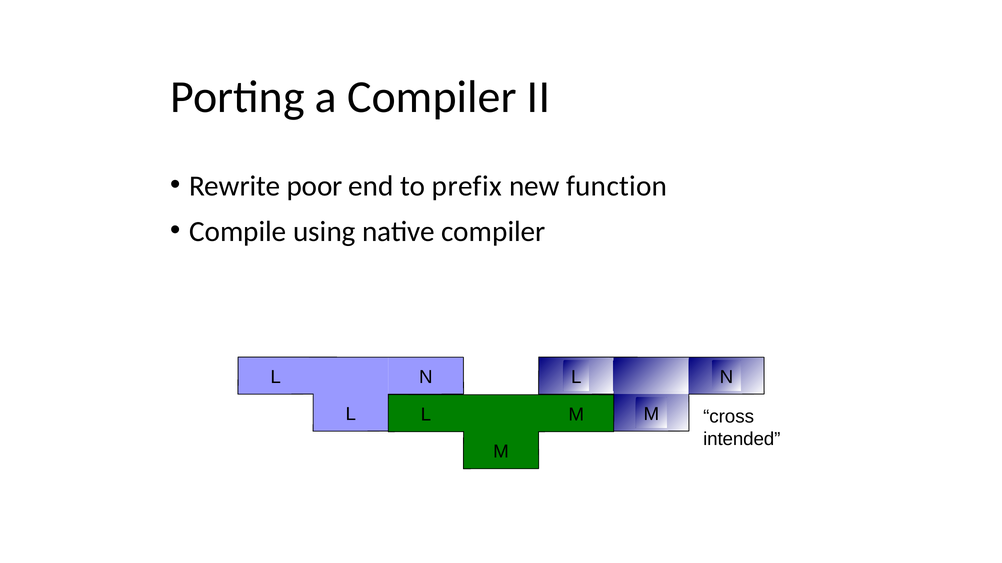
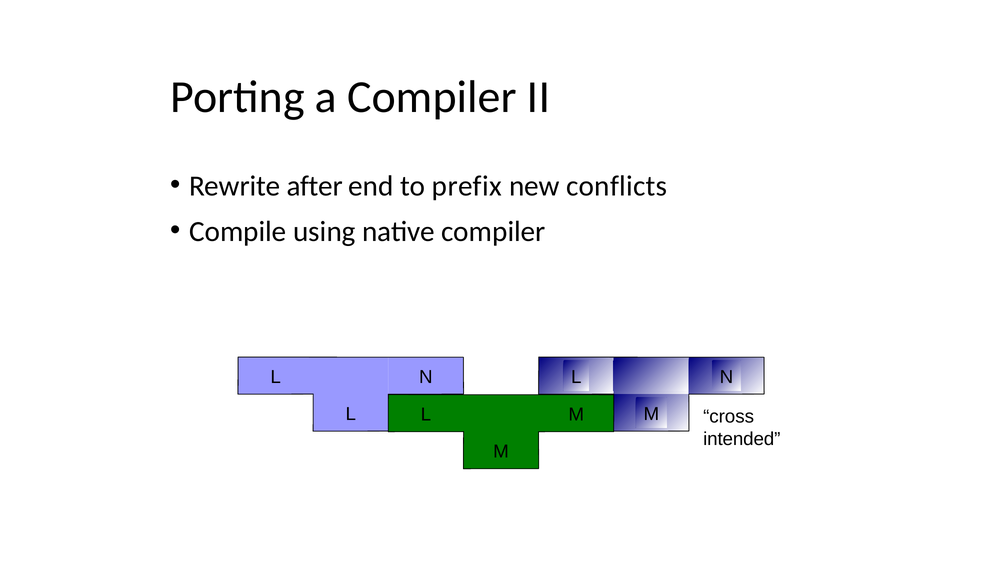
poor: poor -> after
function: function -> conflicts
